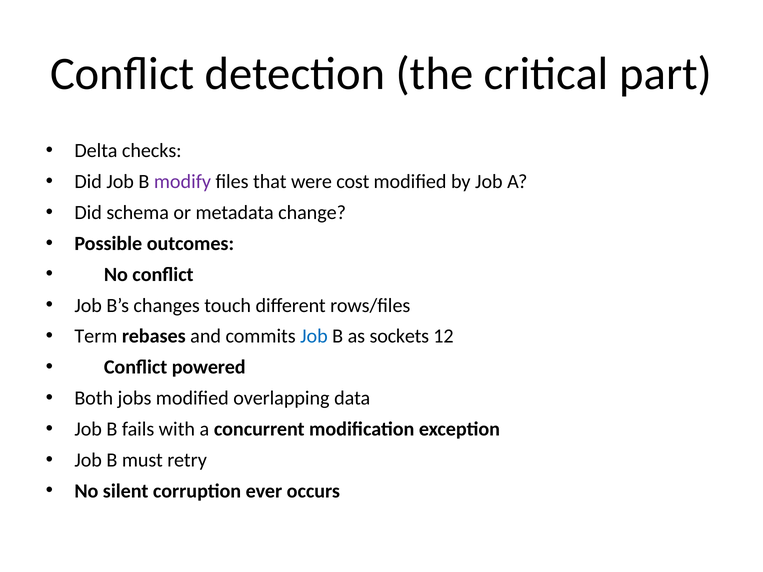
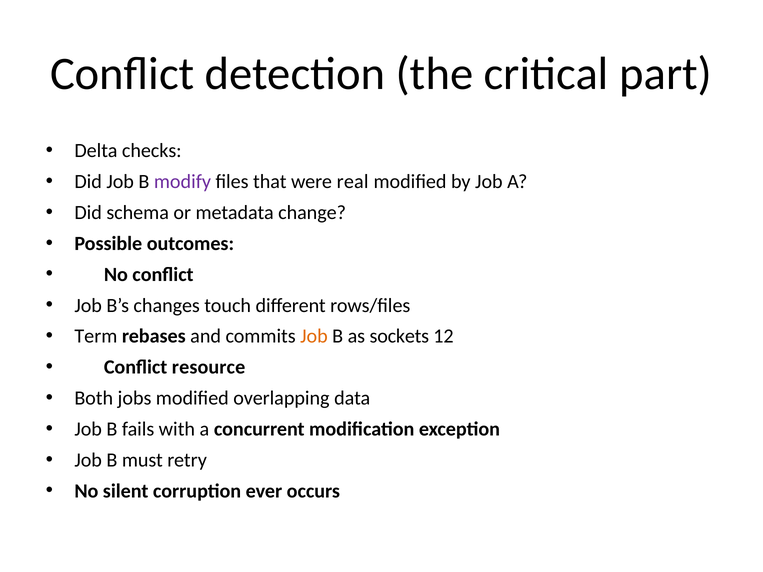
cost: cost -> real
Job at (314, 336) colour: blue -> orange
powered: powered -> resource
